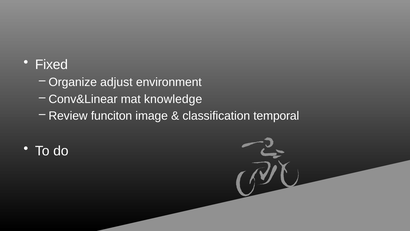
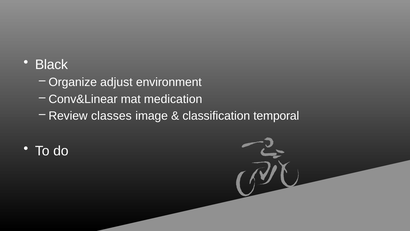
Fixed: Fixed -> Black
knowledge: knowledge -> medication
funciton: funciton -> classes
